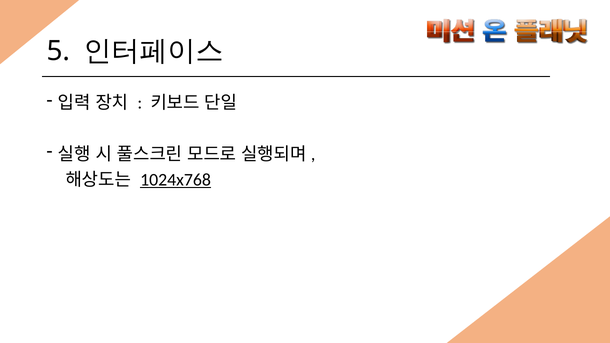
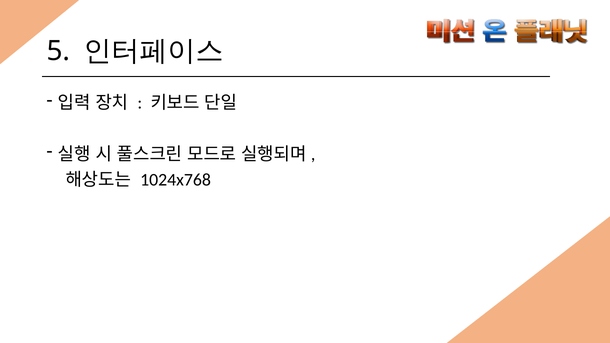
1024x768 underline: present -> none
